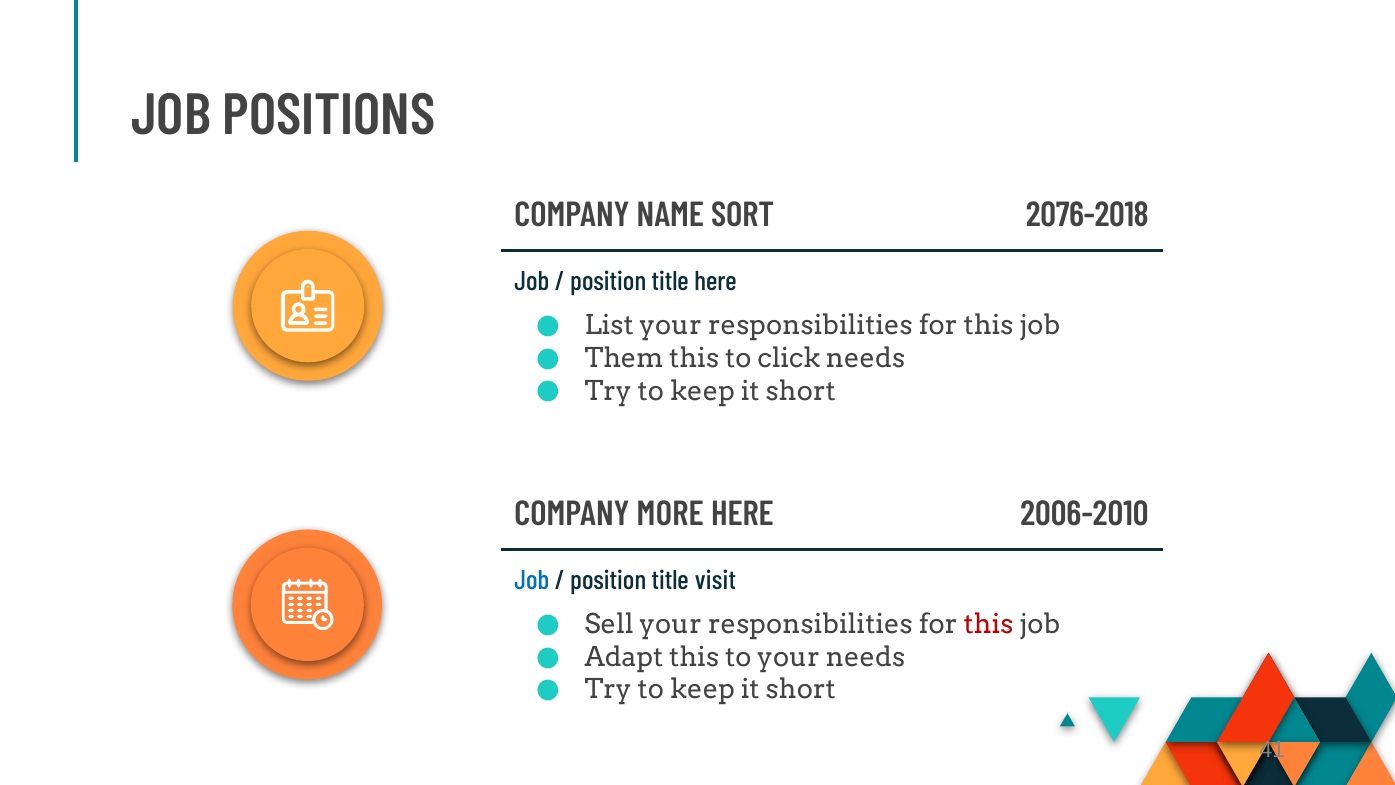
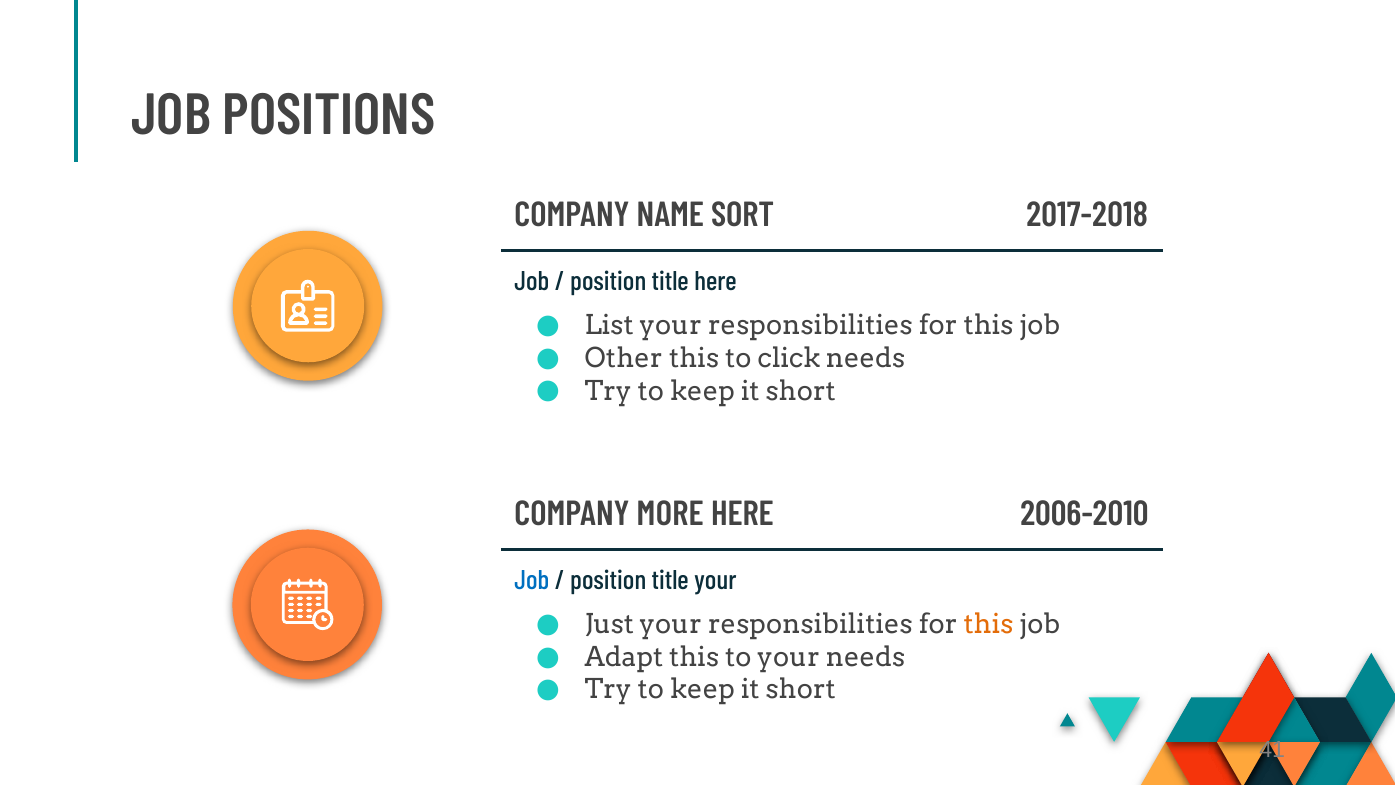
2076-2018: 2076-2018 -> 2017-2018
Them: Them -> Other
title visit: visit -> your
Sell: Sell -> Just
this at (989, 624) colour: red -> orange
